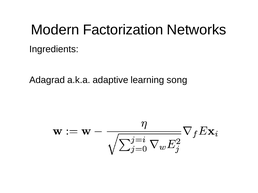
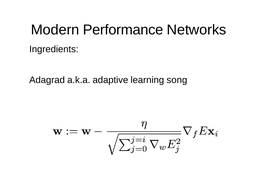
Factorization: Factorization -> Performance
